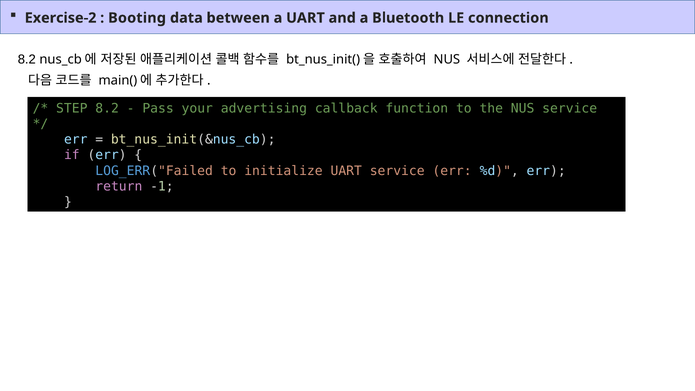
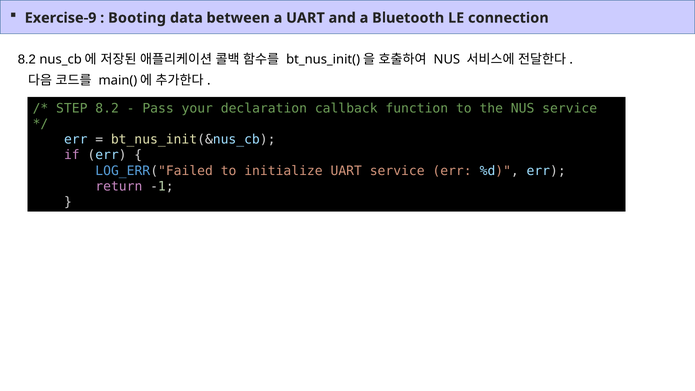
Exercise-2: Exercise-2 -> Exercise-9
advertising: advertising -> declaration
